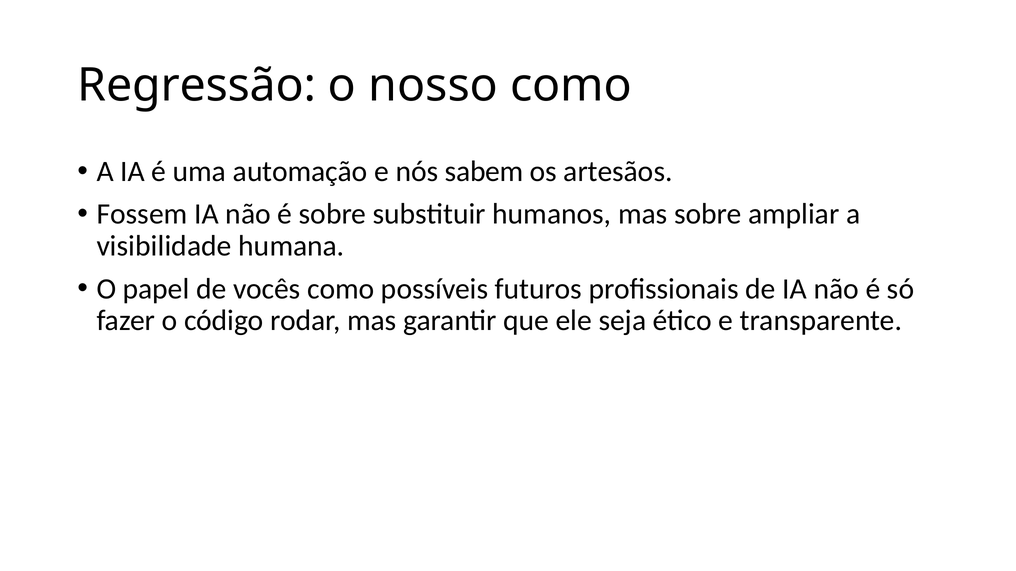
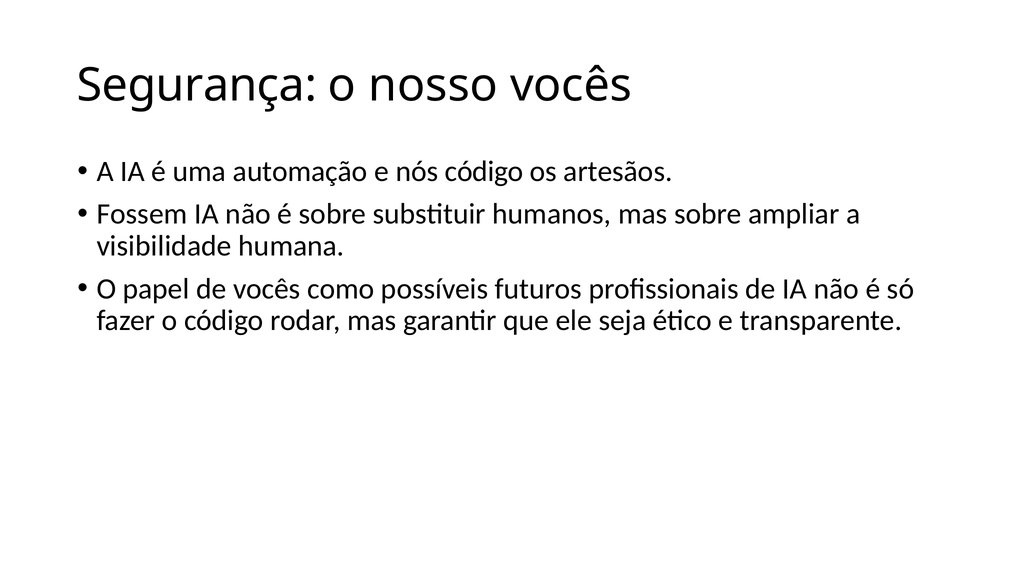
Regressão: Regressão -> Segurança
nosso como: como -> vocês
nós sabem: sabem -> código
